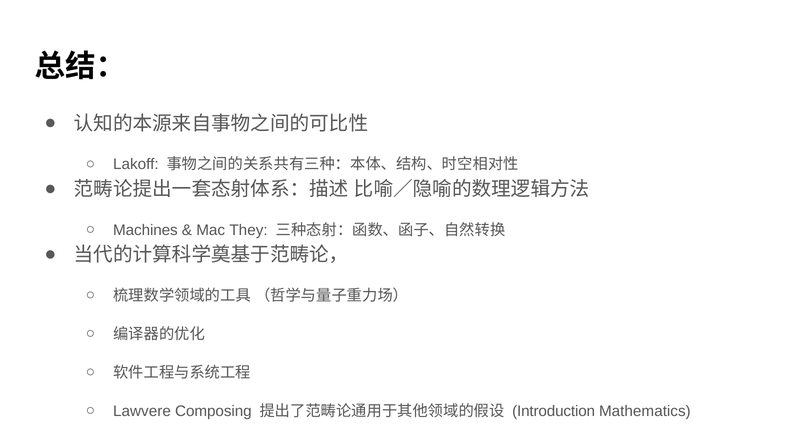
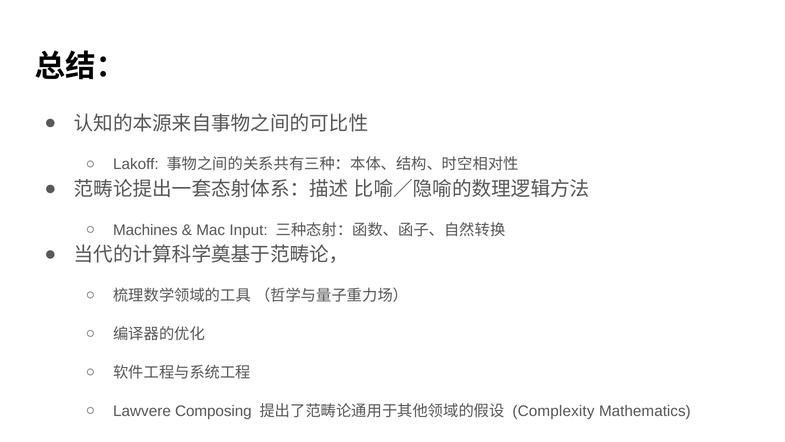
They: They -> Input
Introduction: Introduction -> Complexity
